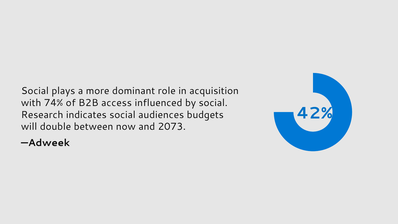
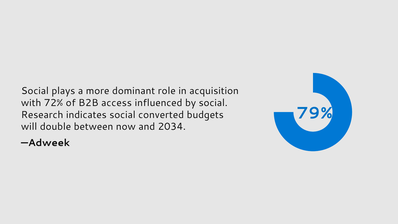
74%: 74% -> 72%
42%: 42% -> 79%
audiences: audiences -> converted
2073: 2073 -> 2034
